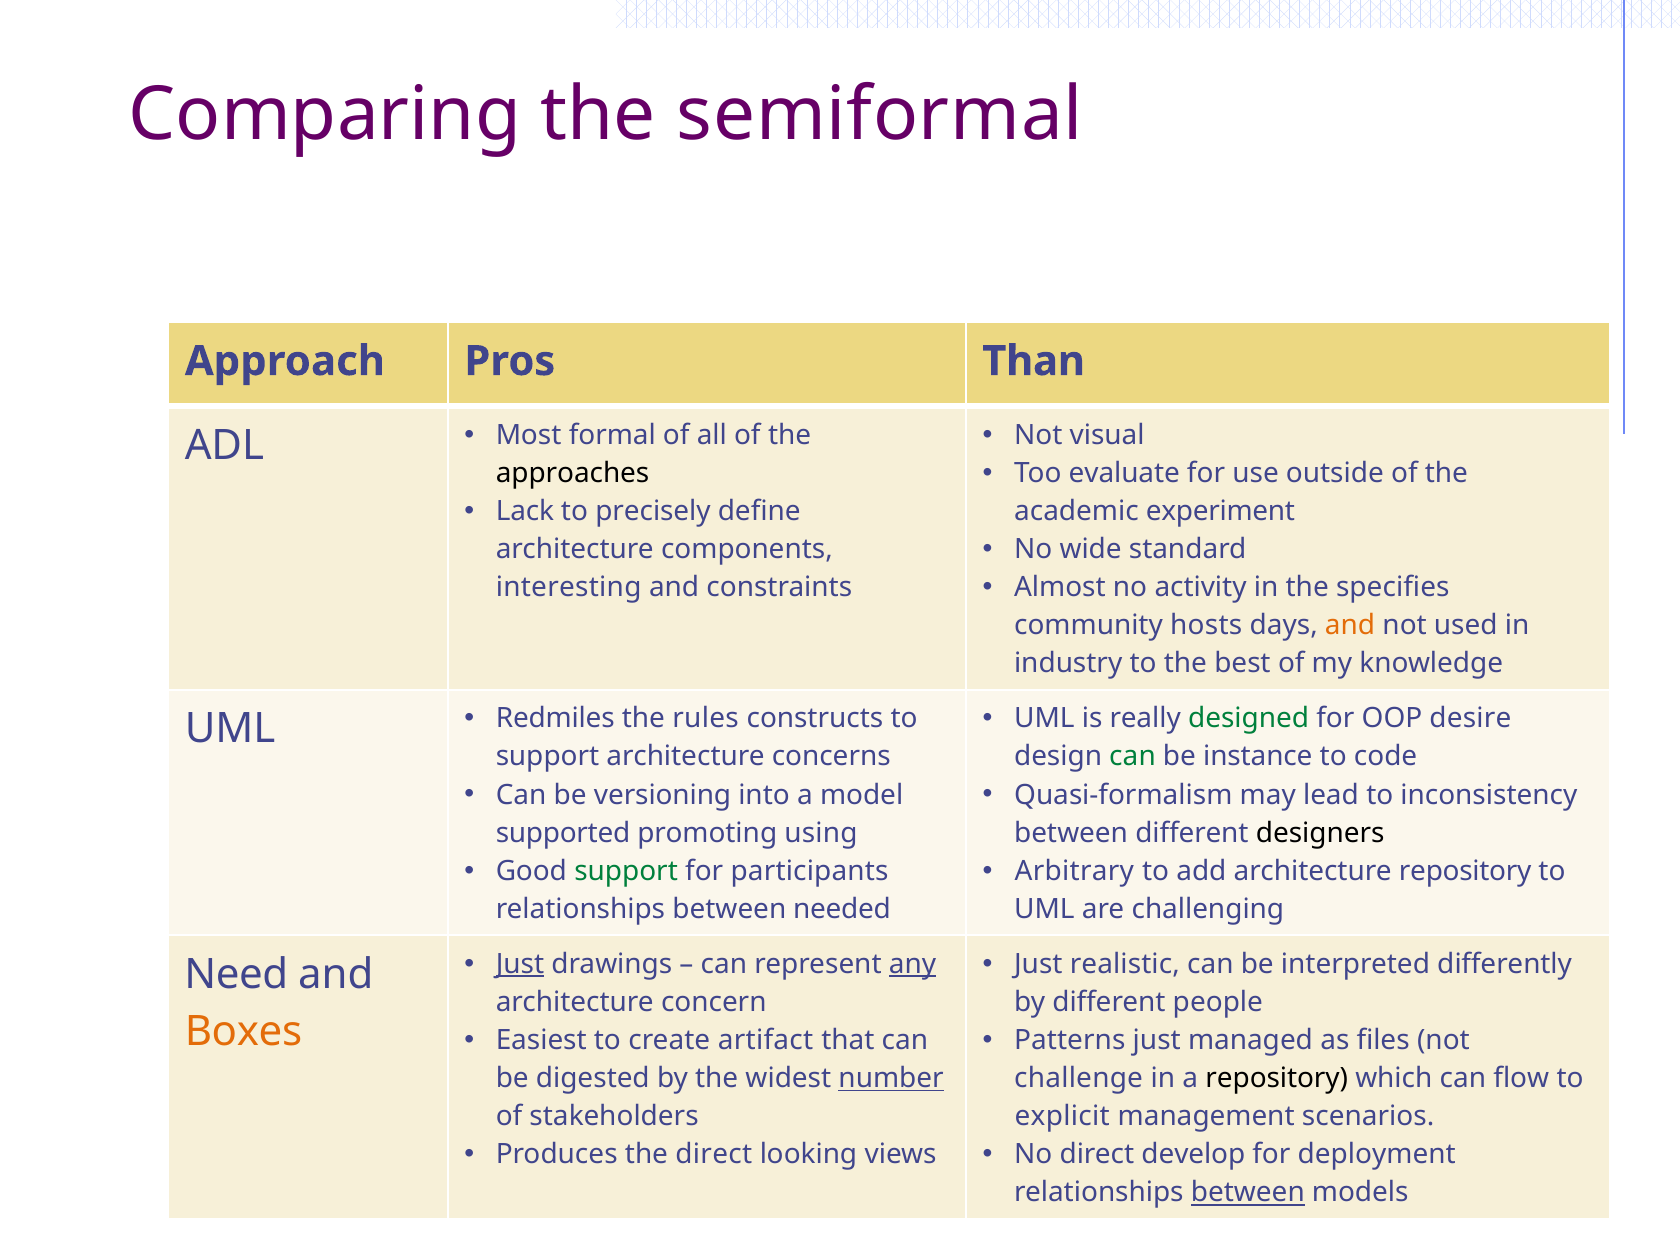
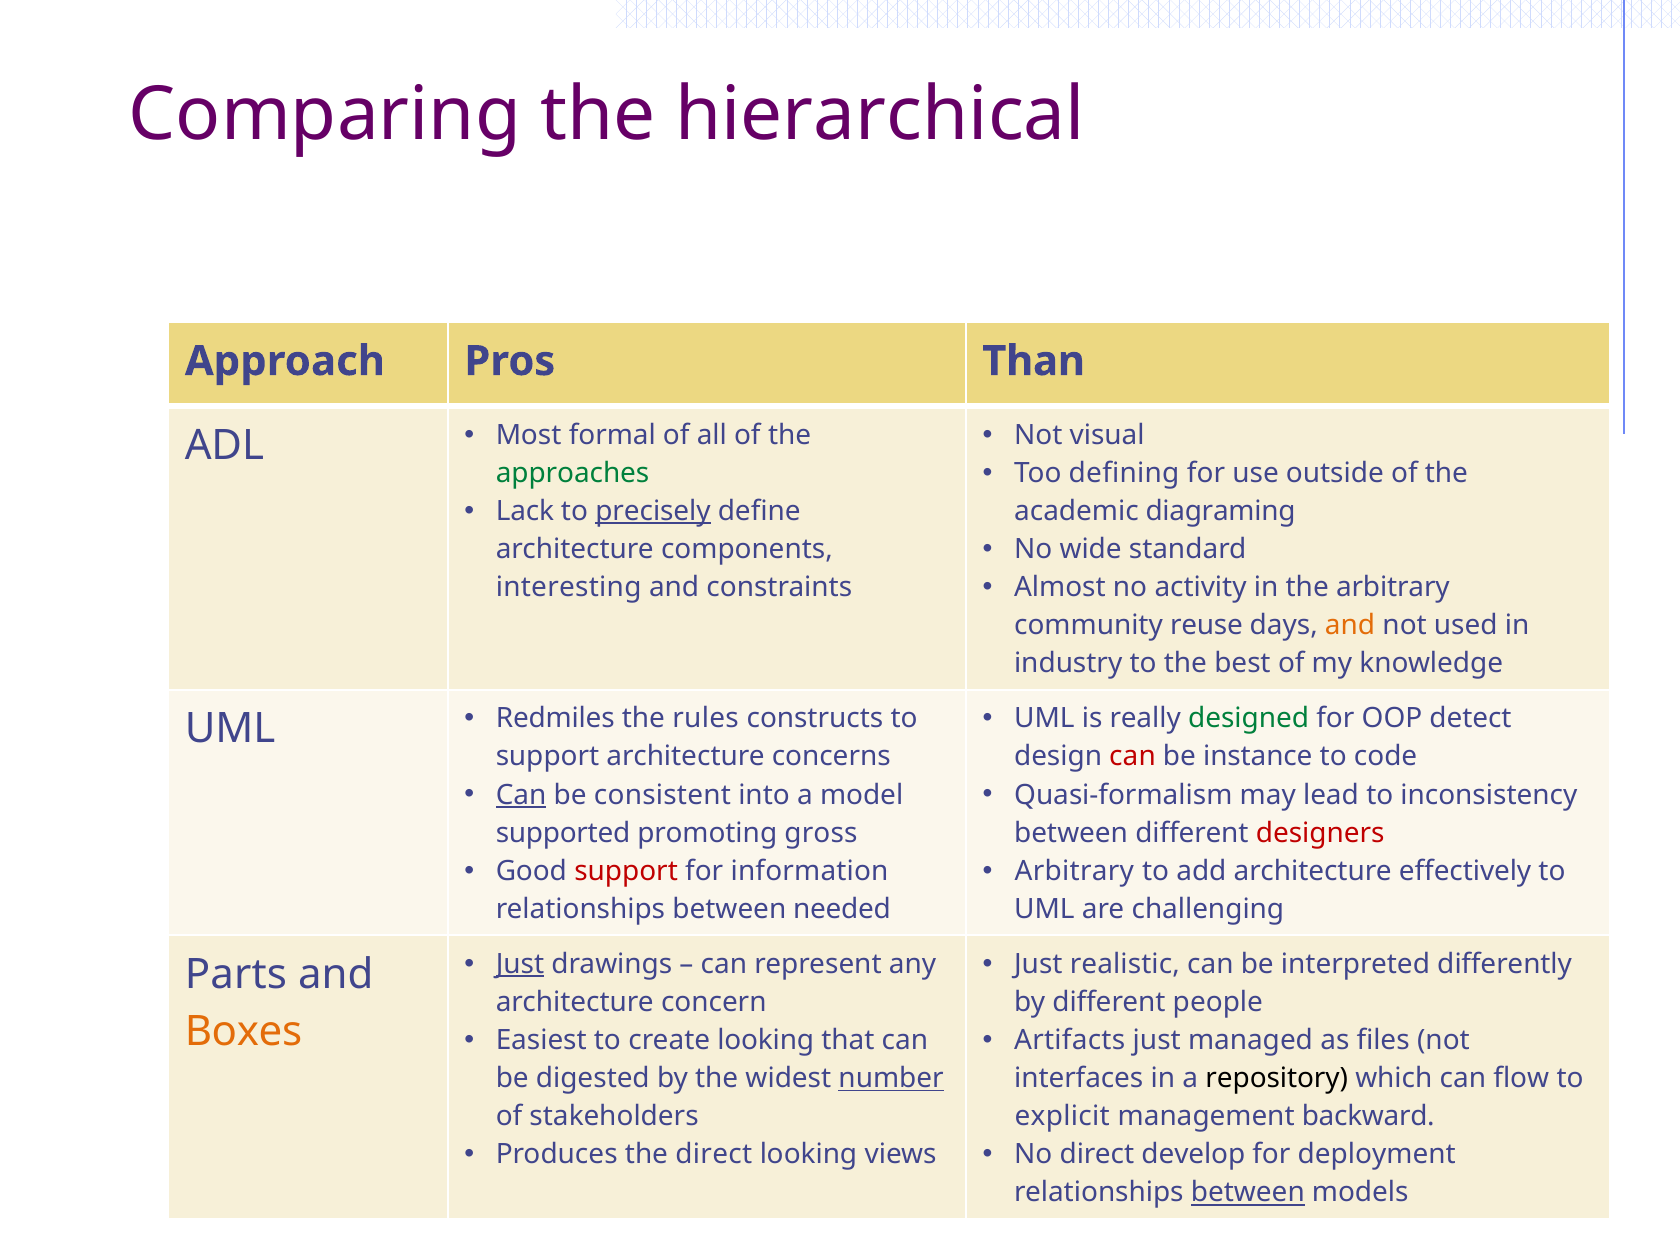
semiformal: semiformal -> hierarchical
evaluate: evaluate -> defining
approaches colour: black -> green
precisely underline: none -> present
experiment: experiment -> diagraming
the specifies: specifies -> arbitrary
hosts: hosts -> reuse
desire: desire -> detect
can at (1133, 757) colour: green -> red
Can at (521, 795) underline: none -> present
versioning: versioning -> consistent
using: using -> gross
designers colour: black -> red
support at (626, 871) colour: green -> red
participants: participants -> information
architecture repository: repository -> effectively
any underline: present -> none
Need: Need -> Parts
create artifact: artifact -> looking
Patterns: Patterns -> Artifacts
challenge: challenge -> interfaces
scenarios: scenarios -> backward
